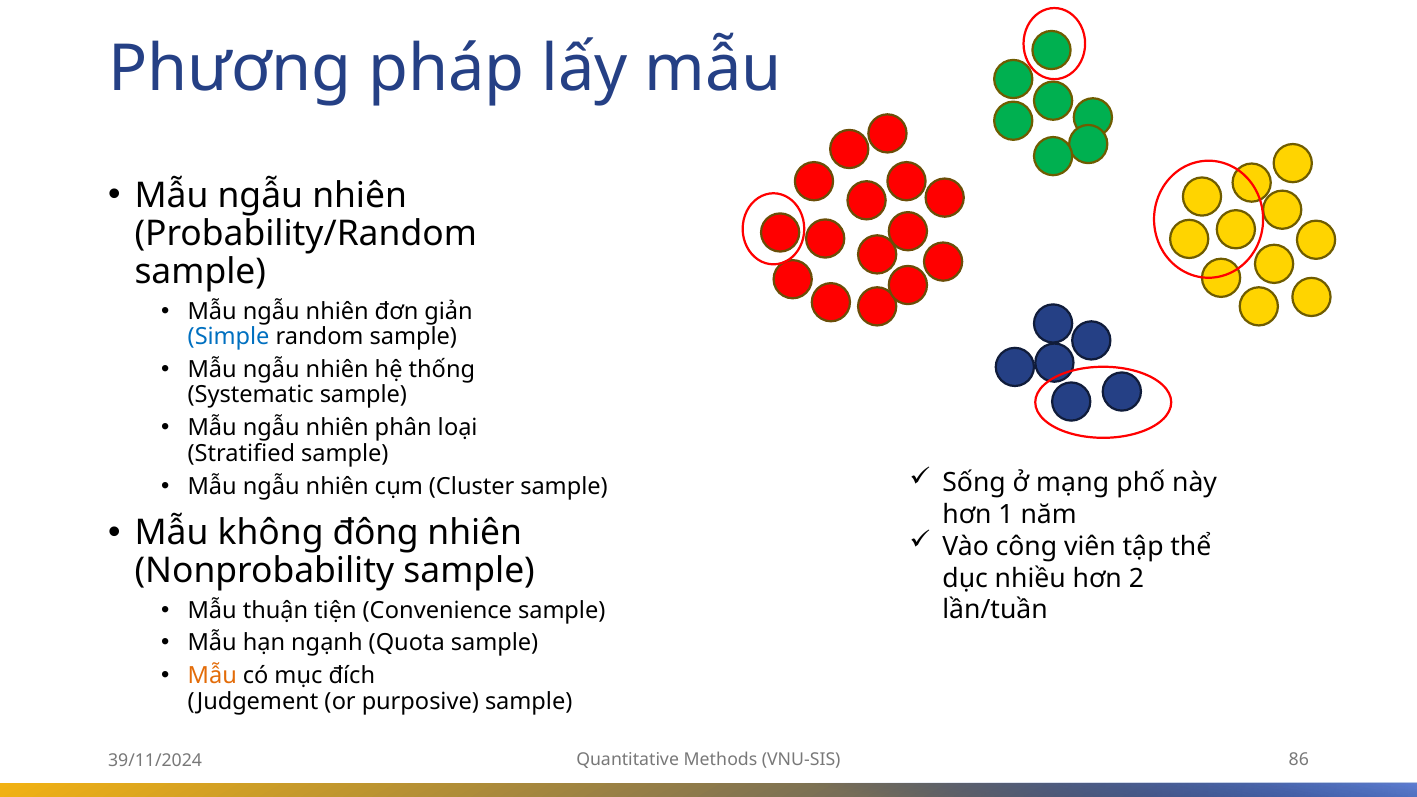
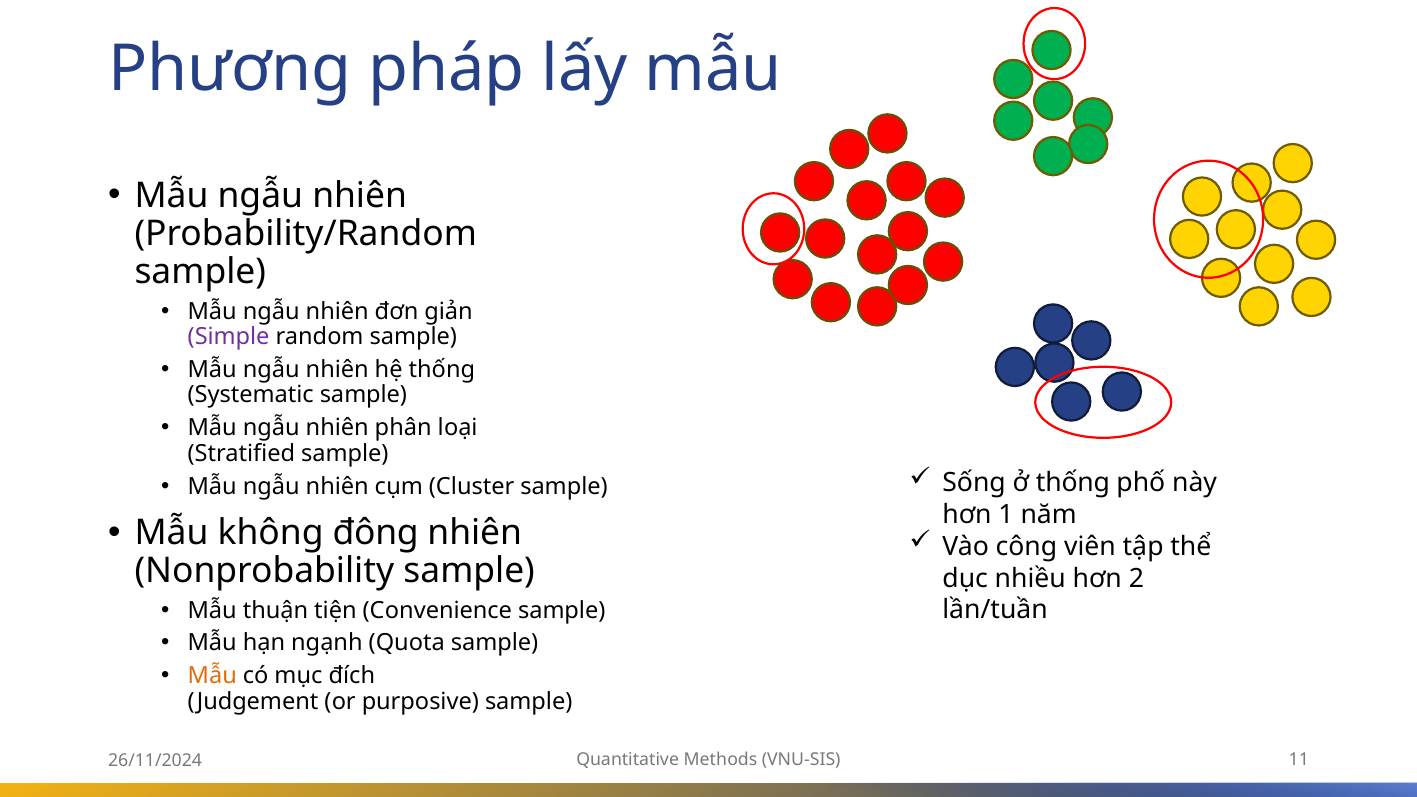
Simple colour: blue -> purple
ở mạng: mạng -> thống
86: 86 -> 11
39/11/2024: 39/11/2024 -> 26/11/2024
